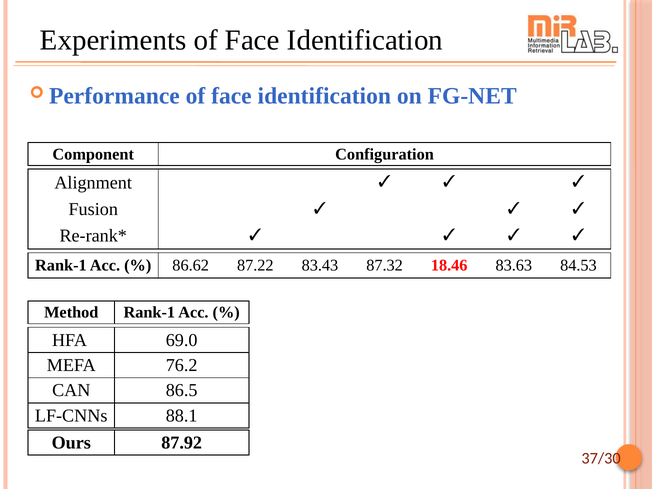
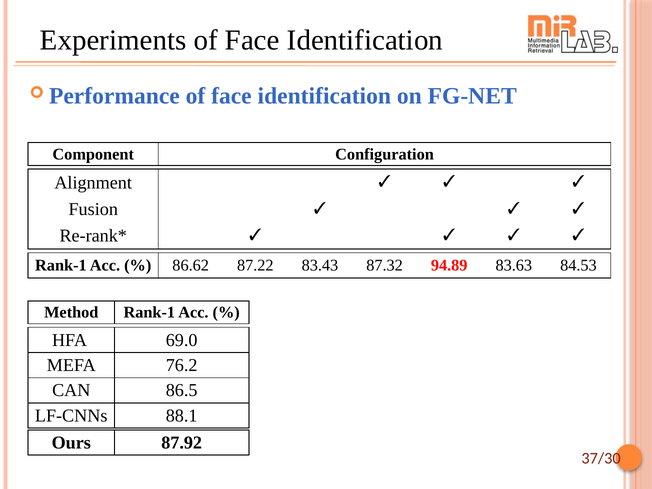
18.46: 18.46 -> 94.89
